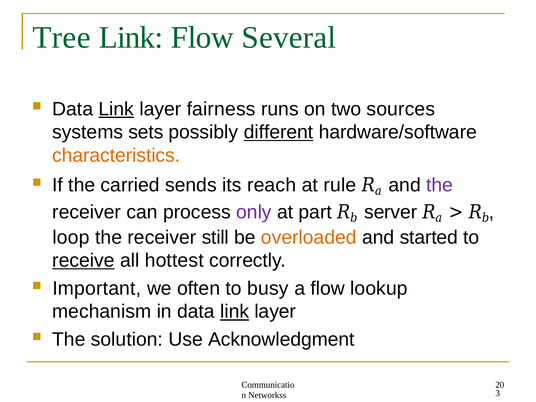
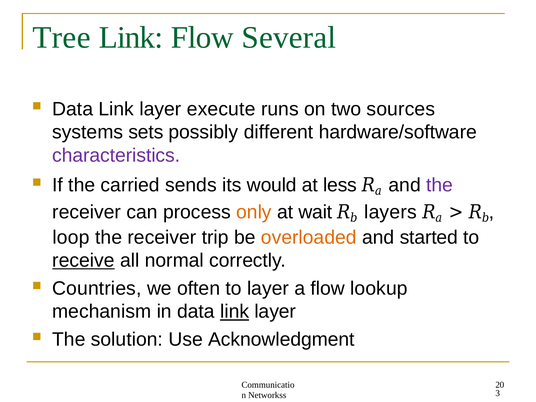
Link at (116, 109) underline: present -> none
fairness: fairness -> execute
different underline: present -> none
characteristics colour: orange -> purple
reach: reach -> would
rule: rule -> less
only colour: purple -> orange
part: part -> wait
server: server -> layers
still: still -> trip
hottest: hottest -> normal
Important: Important -> Countries
to busy: busy -> layer
